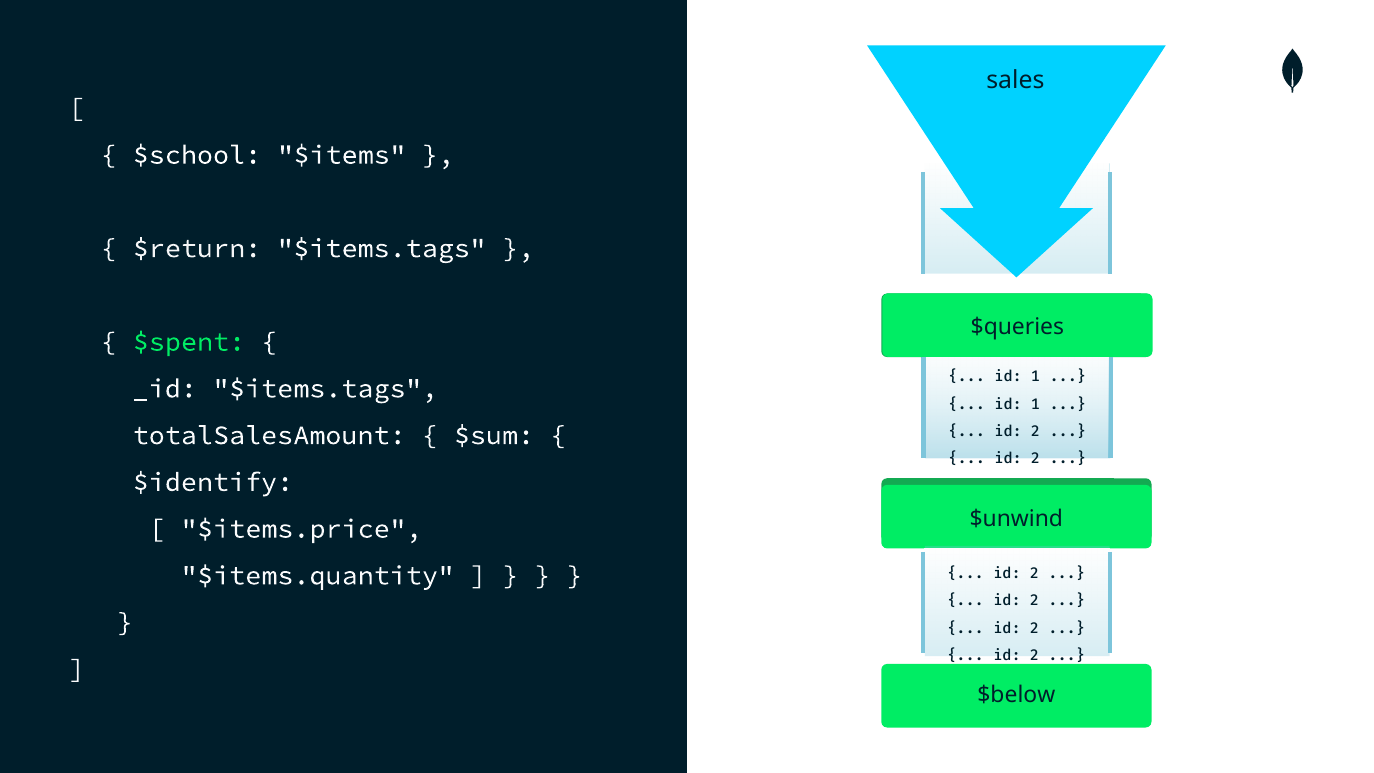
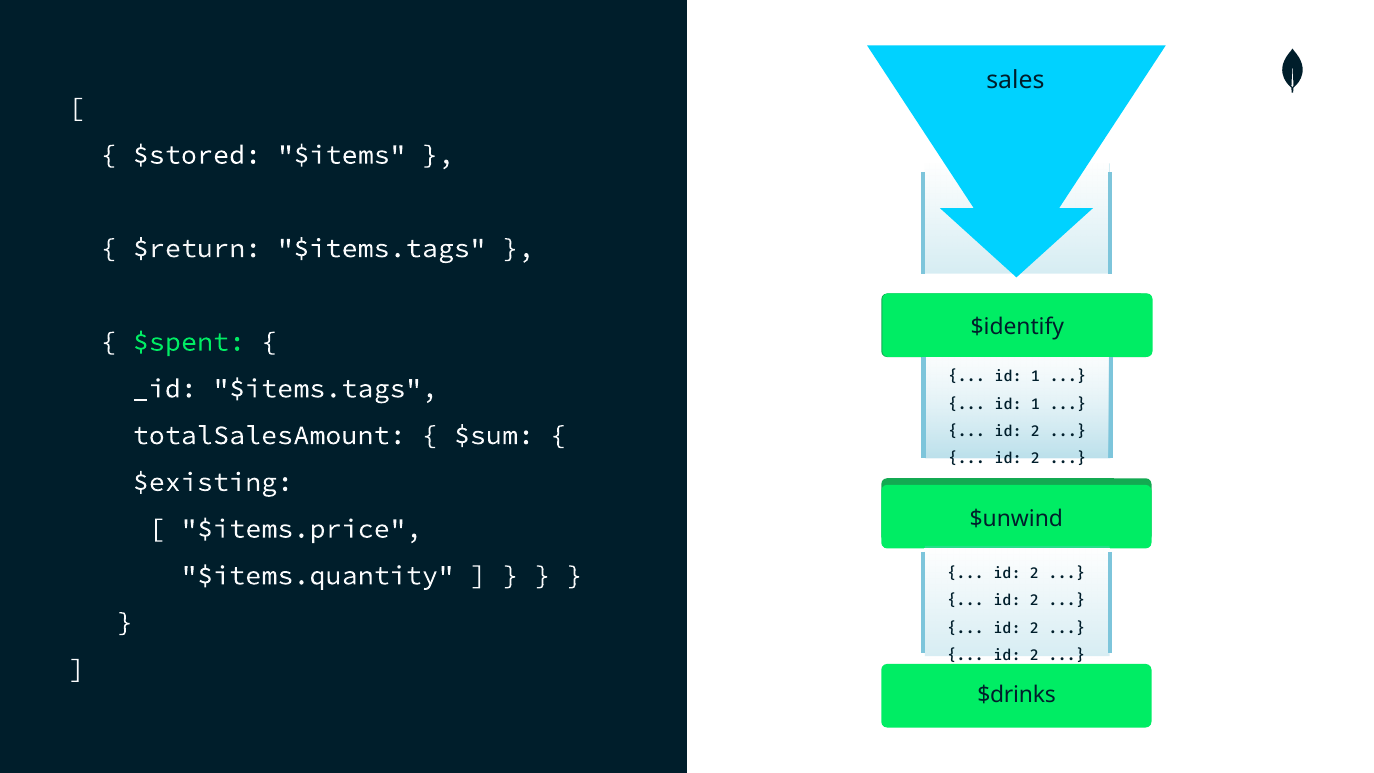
$school: $school -> $stored
$queries: $queries -> $identify
$identify: $identify -> $existing
$below: $below -> $drinks
